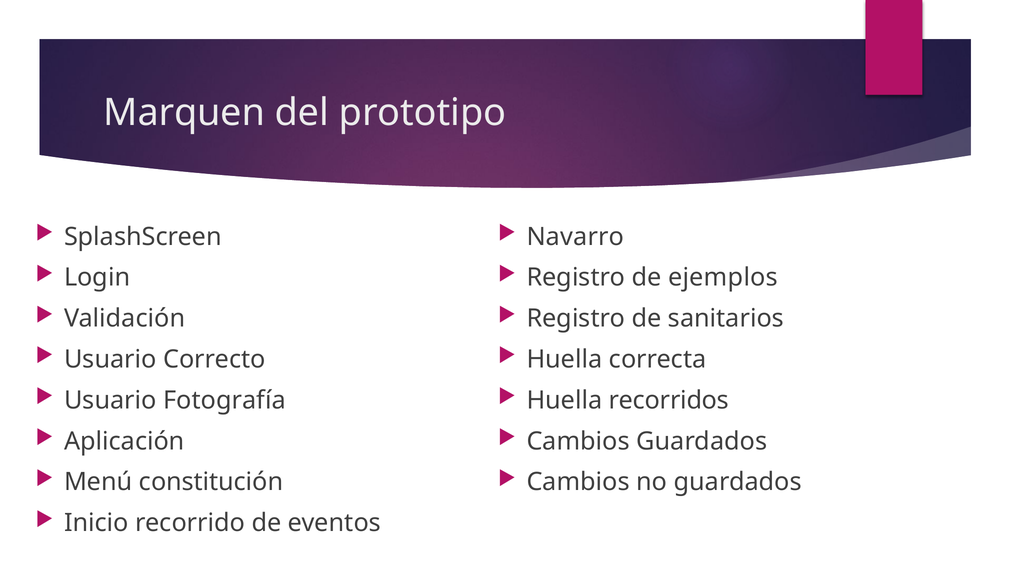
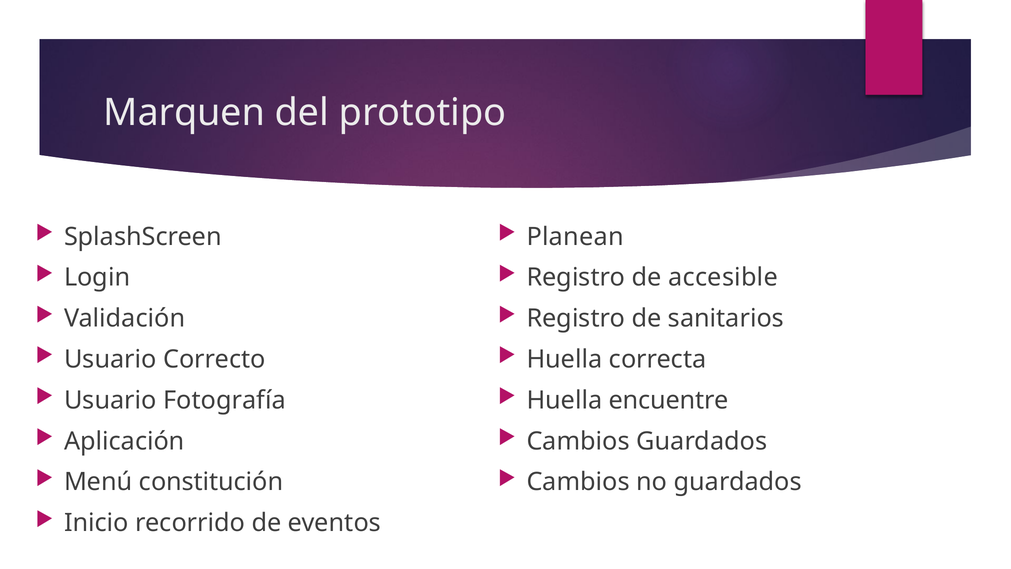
Navarro: Navarro -> Planean
ejemplos: ejemplos -> accesible
recorridos: recorridos -> encuentre
